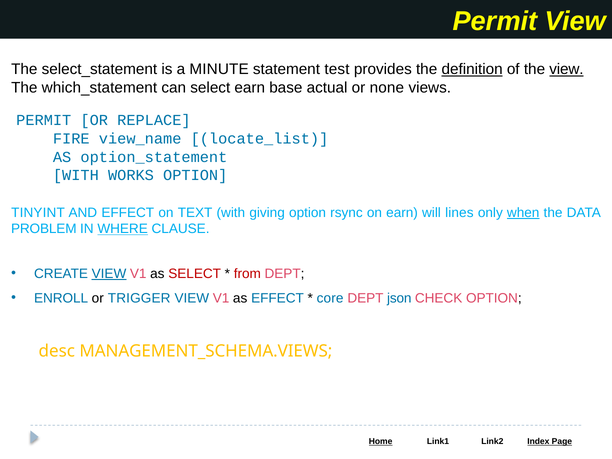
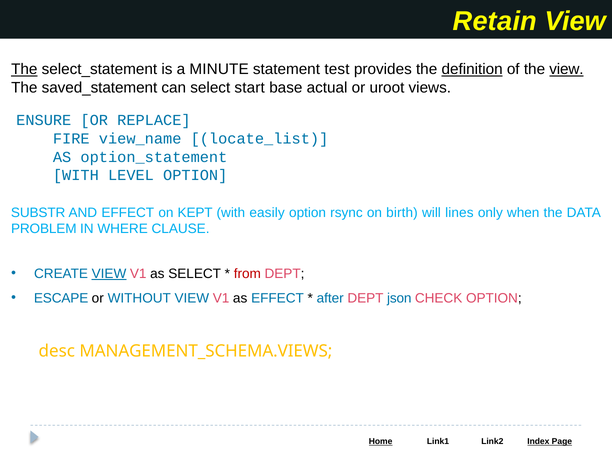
Permit at (495, 21): Permit -> Retain
The at (24, 69) underline: none -> present
which_statement: which_statement -> saved_statement
select earn: earn -> start
none: none -> uroot
PERMIT at (44, 120): PERMIT -> ENSURE
WORKS: WORKS -> LEVEL
TINYINT: TINYINT -> SUBSTR
TEXT: TEXT -> KEPT
giving: giving -> easily
on earn: earn -> birth
when underline: present -> none
WHERE underline: present -> none
SELECT at (195, 274) colour: red -> black
ENROLL: ENROLL -> ESCAPE
TRIGGER: TRIGGER -> WITHOUT
core: core -> after
